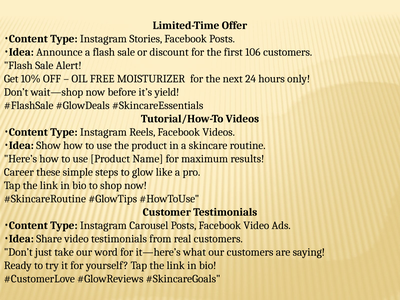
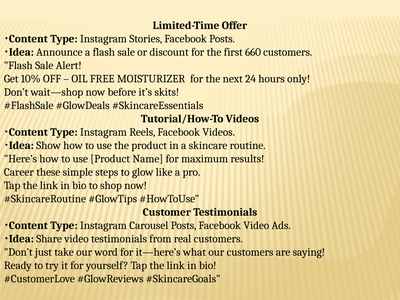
106: 106 -> 660
yield: yield -> skits
